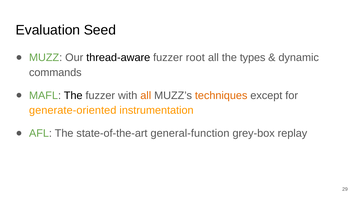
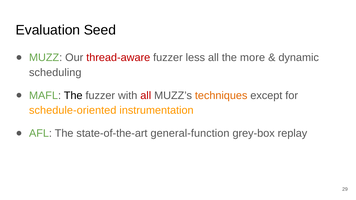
thread-aware colour: black -> red
root: root -> less
types: types -> more
commands: commands -> scheduling
all at (146, 96) colour: orange -> red
generate-oriented: generate-oriented -> schedule-oriented
